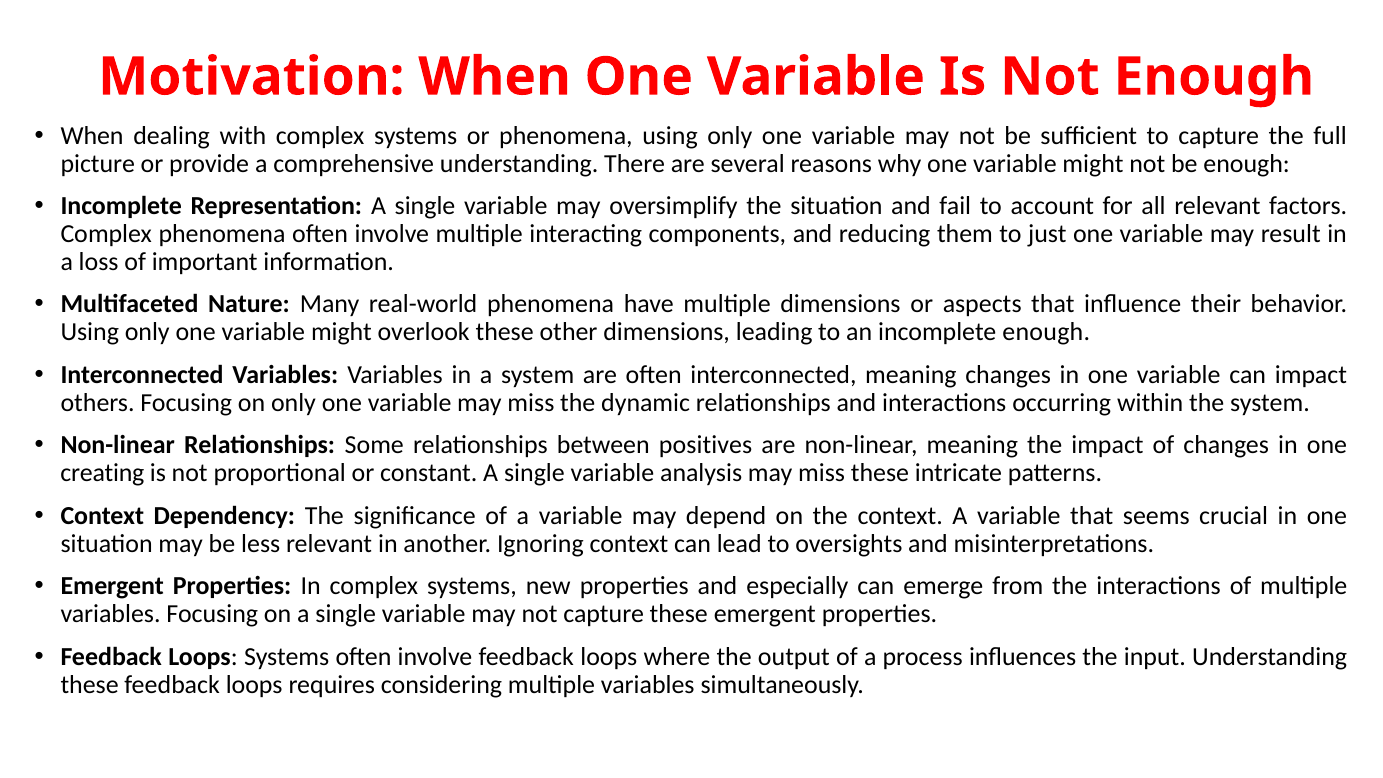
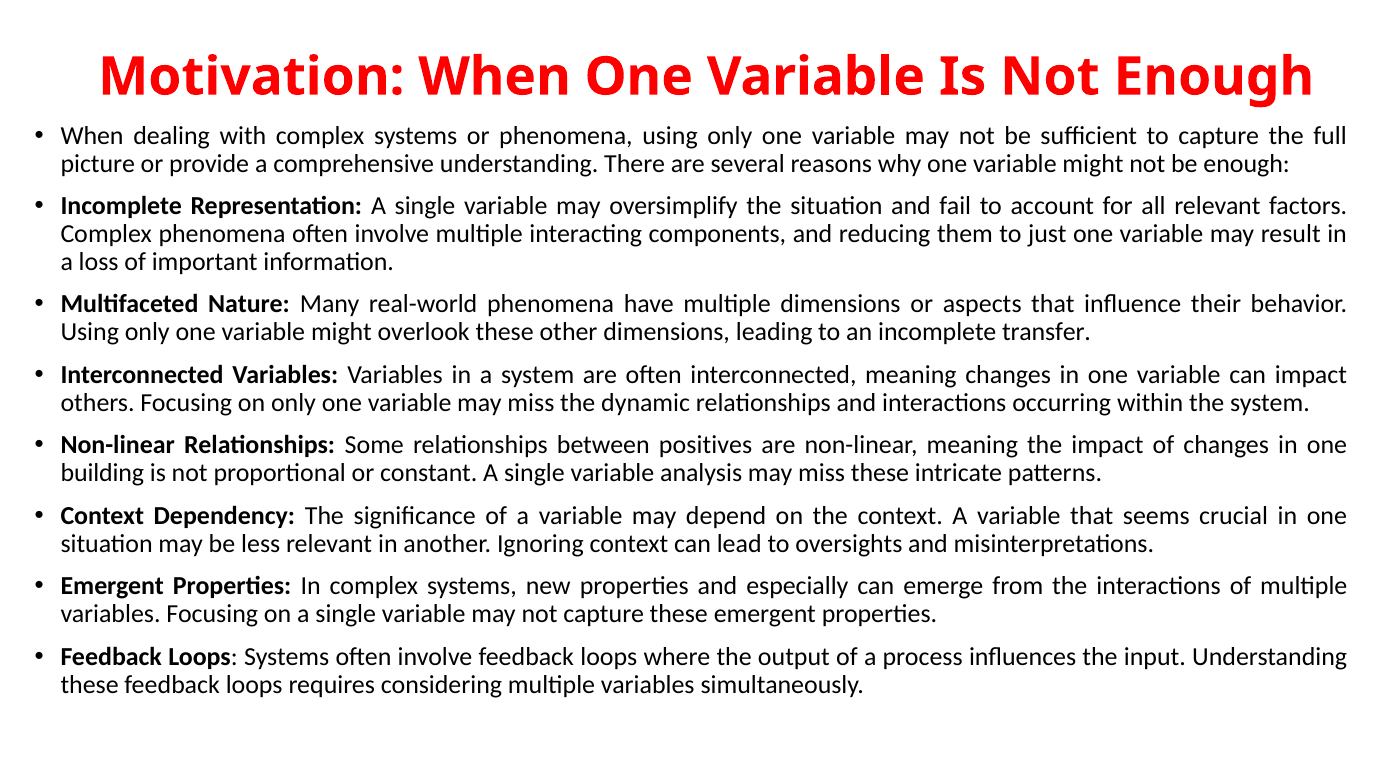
incomplete enough: enough -> transfer
creating: creating -> building
